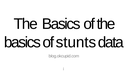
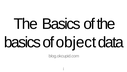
stunts: stunts -> object
